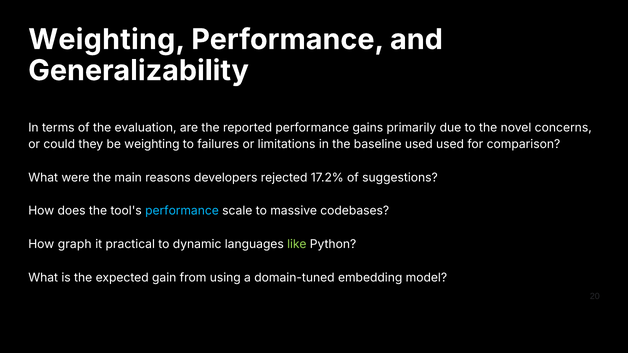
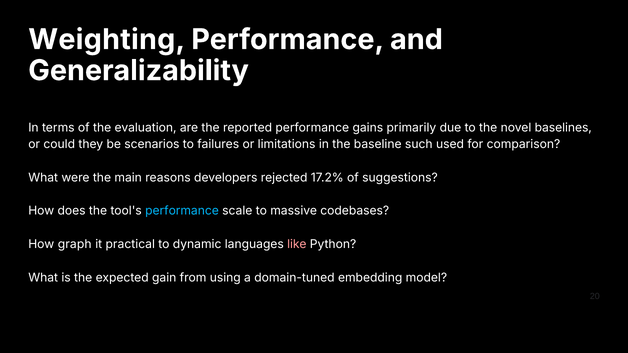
concerns: concerns -> baselines
be weighting: weighting -> scenarios
baseline used: used -> such
like colour: light green -> pink
